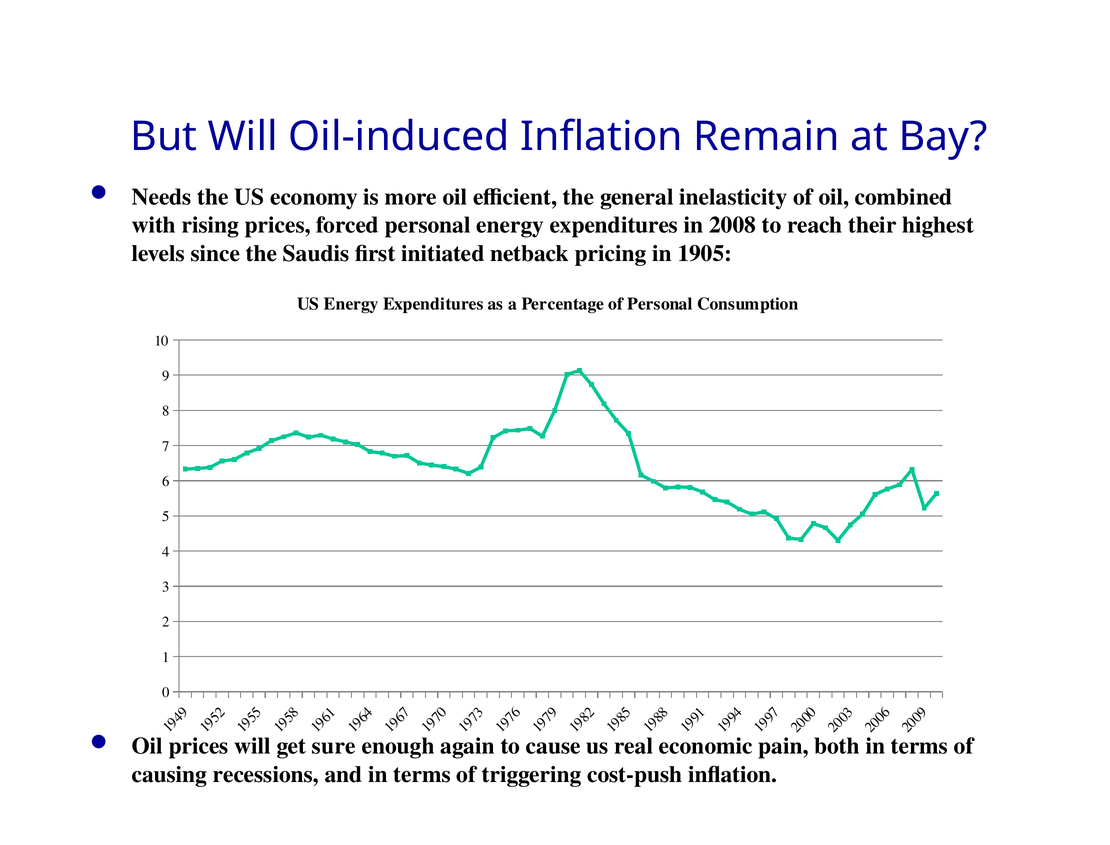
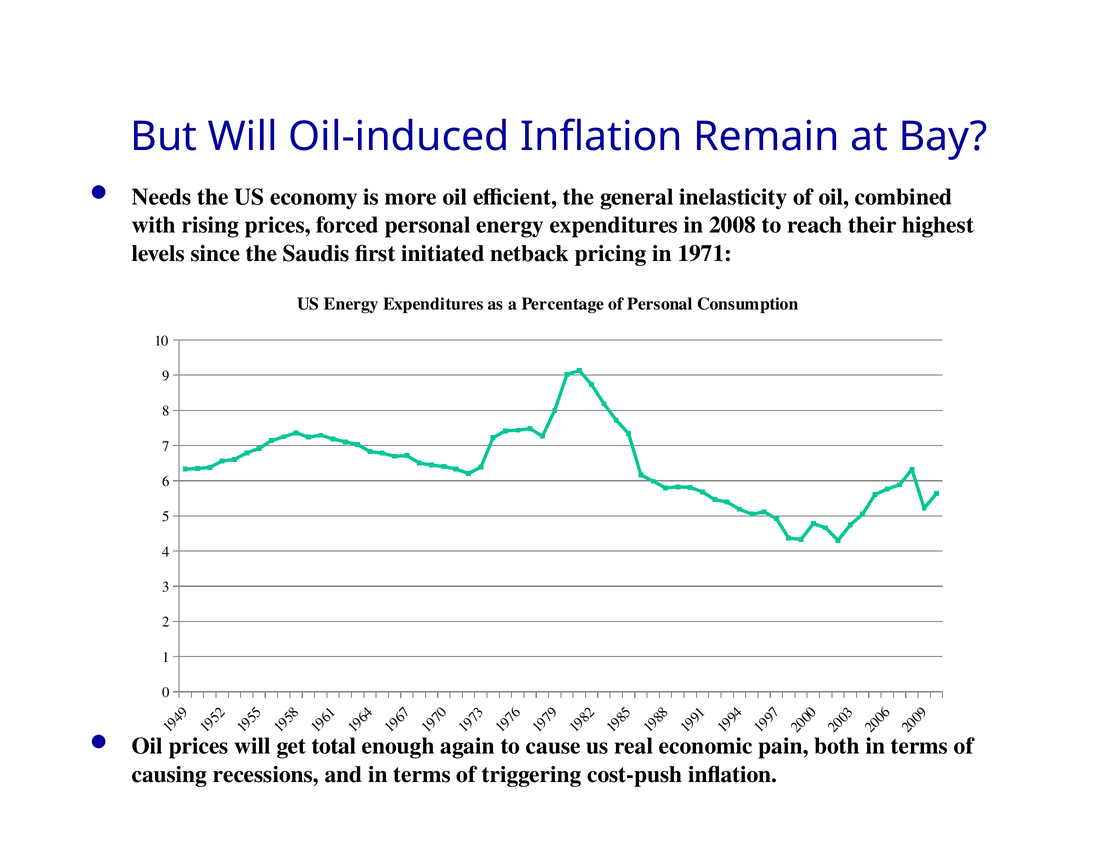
1905: 1905 -> 1971
sure: sure -> total
